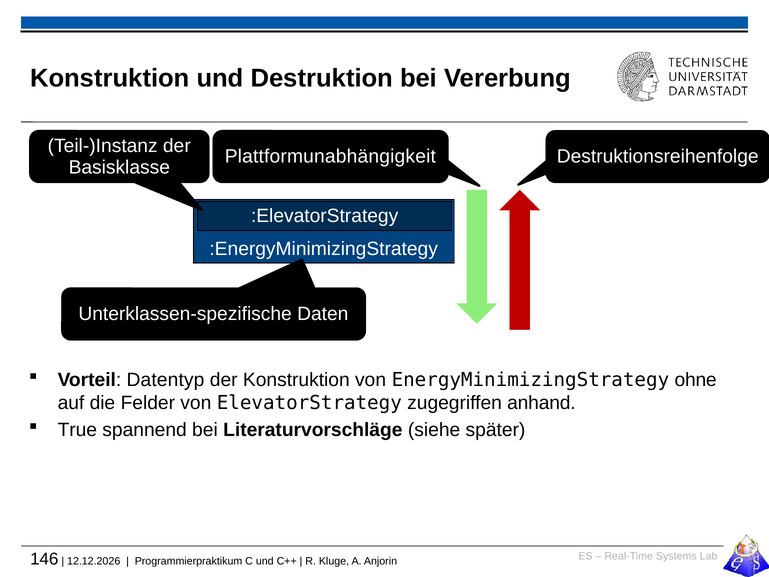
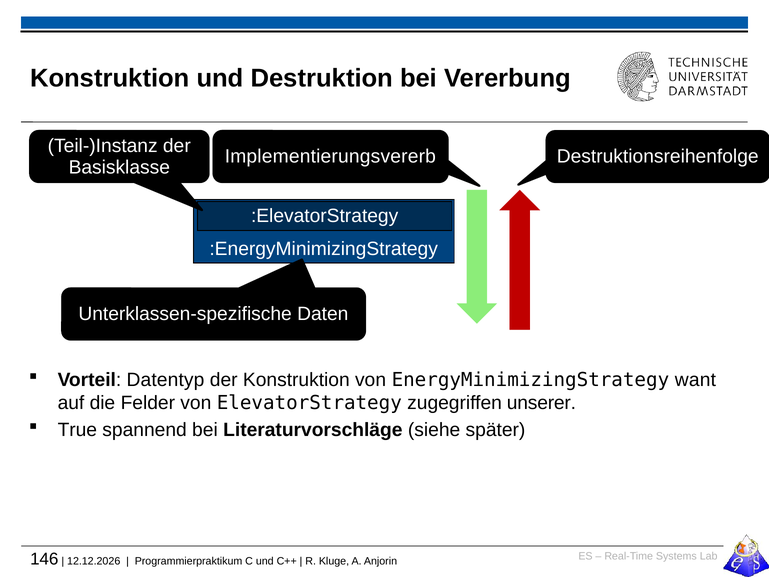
Plattformunabhängigkeit: Plattformunabhängigkeit -> Implementierungsvererb
ohne: ohne -> want
anhand: anhand -> unserer
